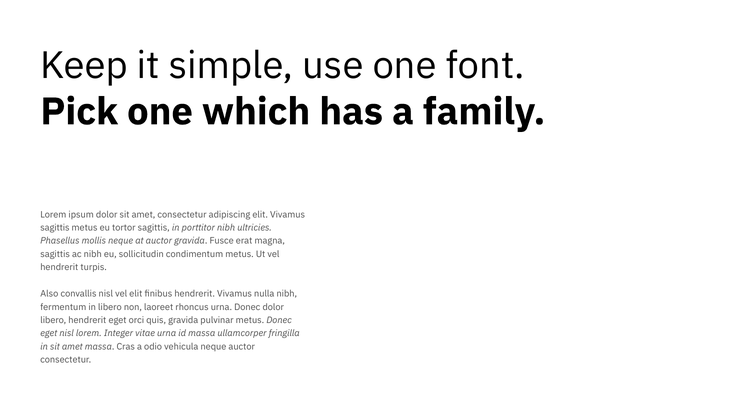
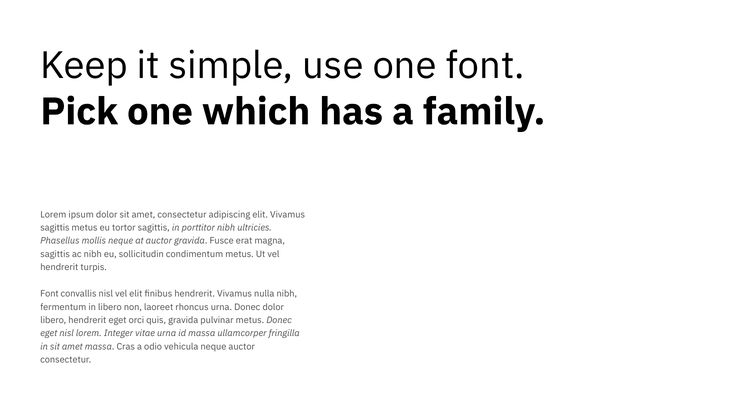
Also at (49, 294): Also -> Font
